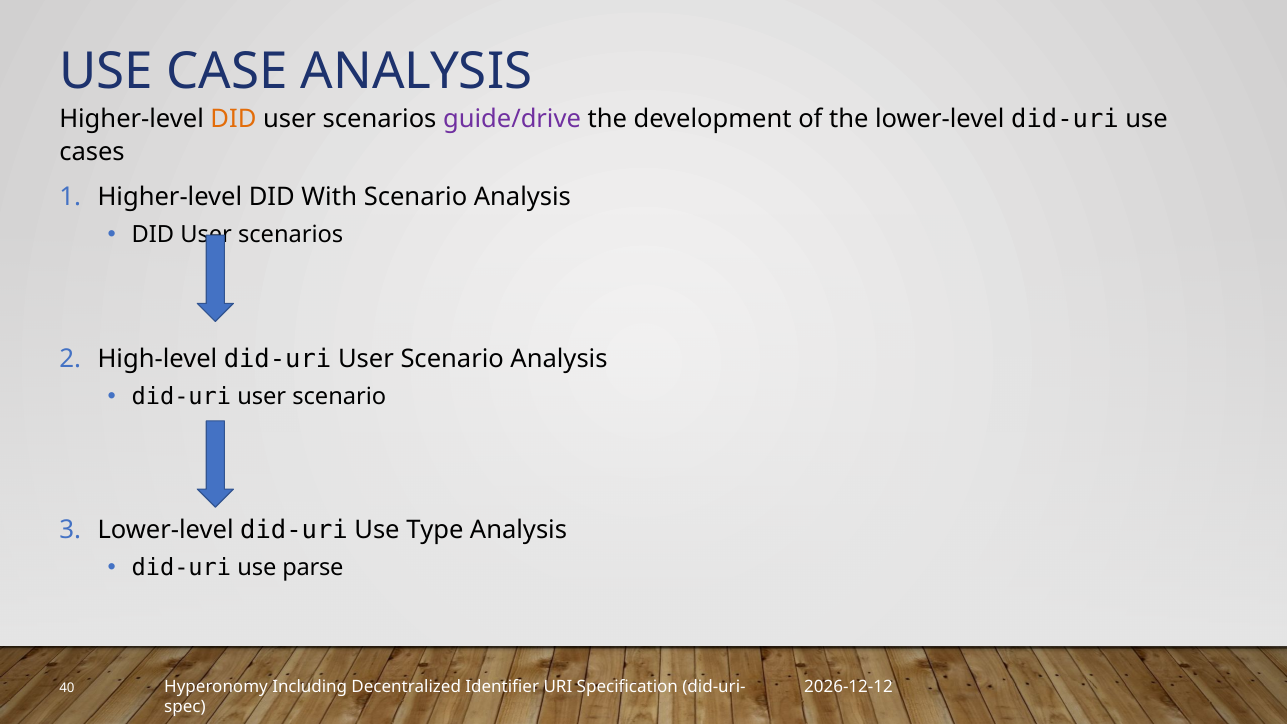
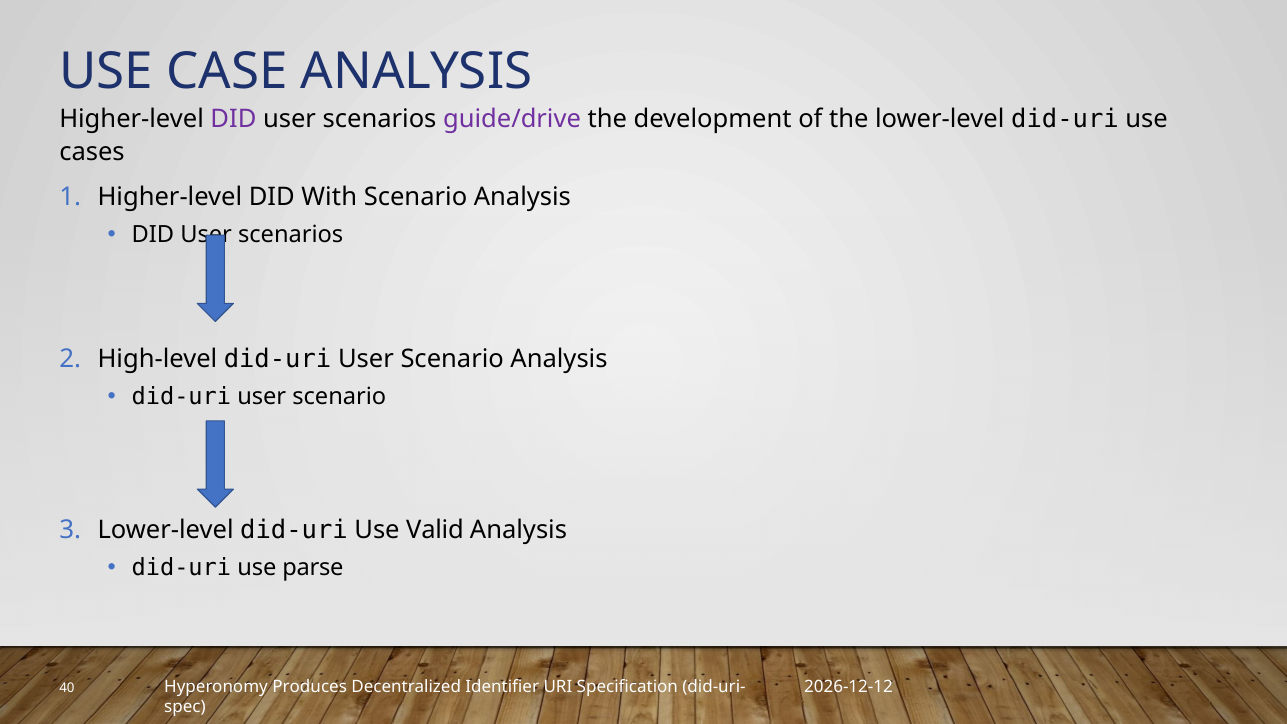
DID at (233, 119) colour: orange -> purple
Type: Type -> Valid
Including: Including -> Produces
